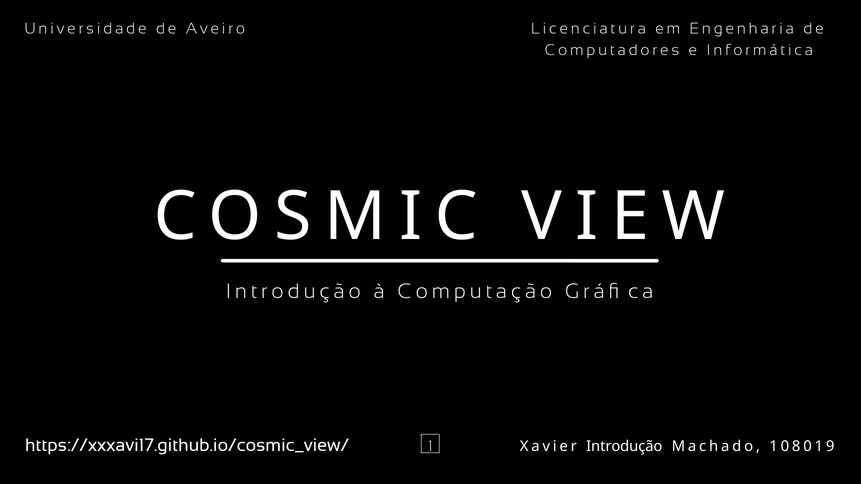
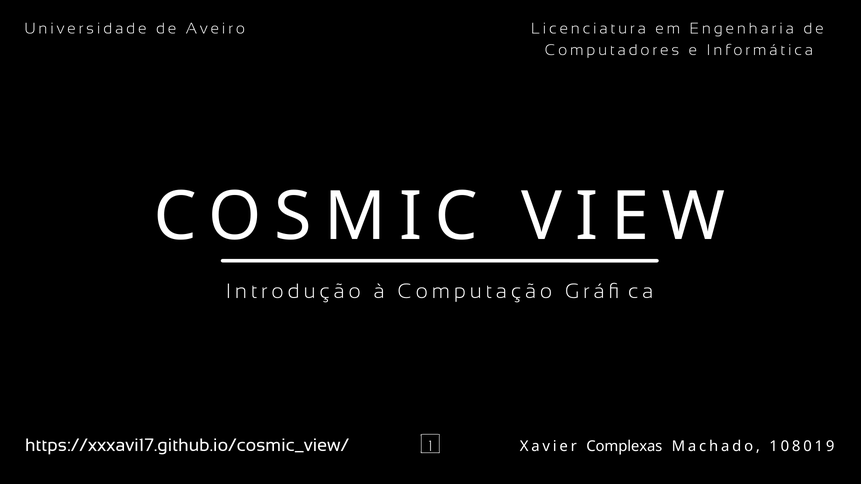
Xavier Introdução: Introdução -> Complexas
